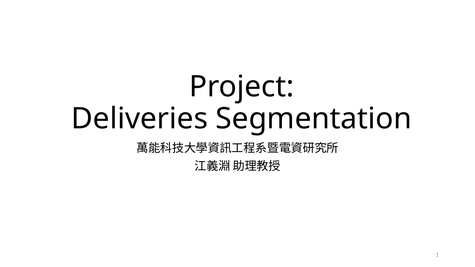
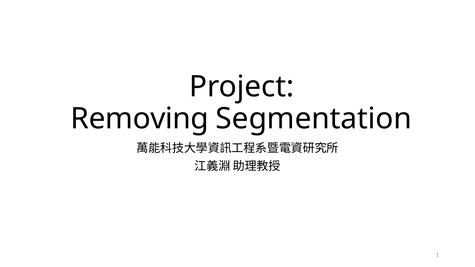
Deliveries: Deliveries -> Removing
